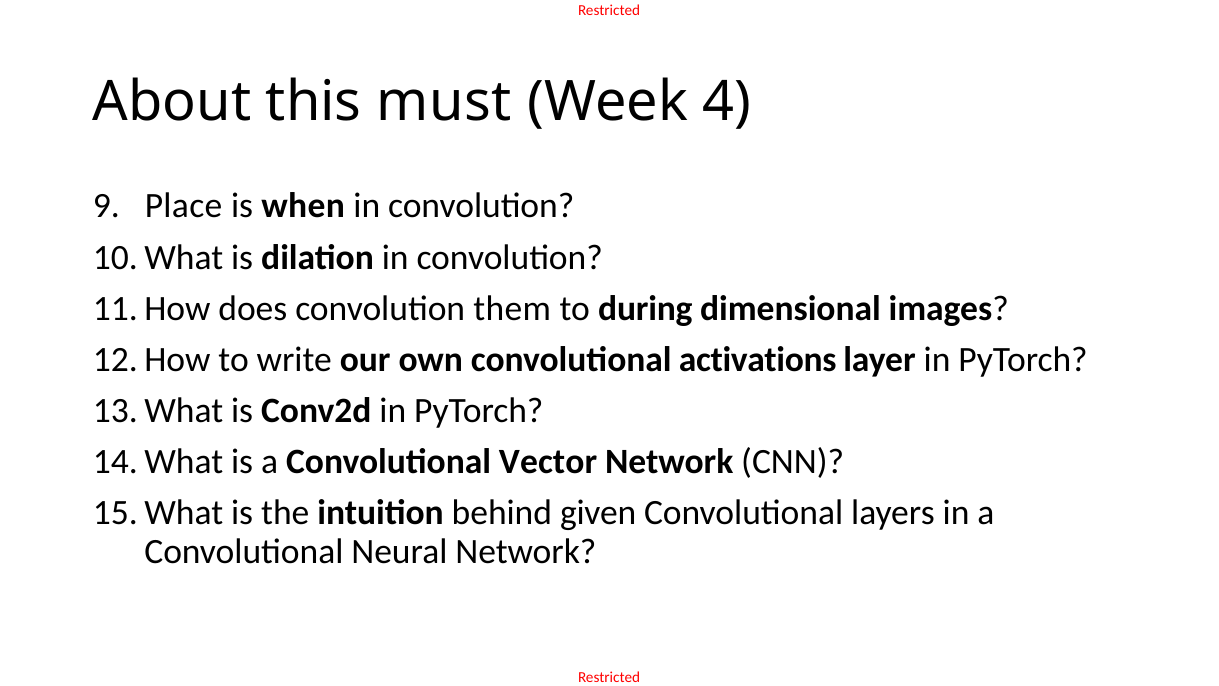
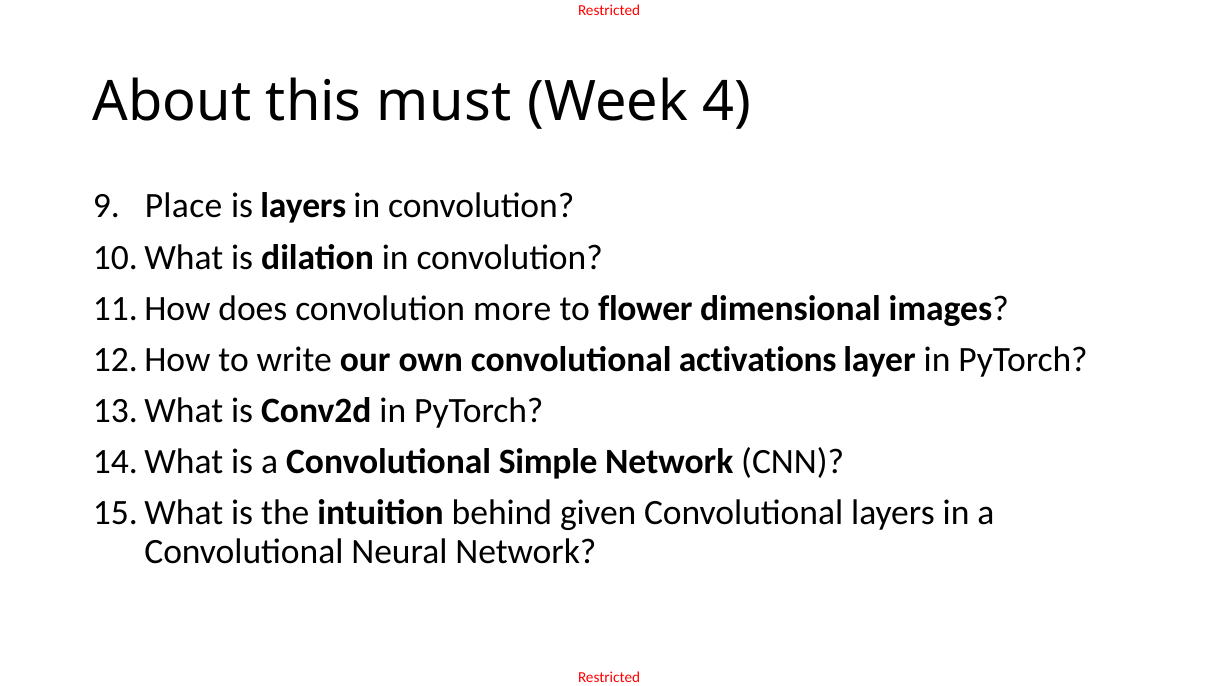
is when: when -> layers
them: them -> more
during: during -> flower
Vector: Vector -> Simple
